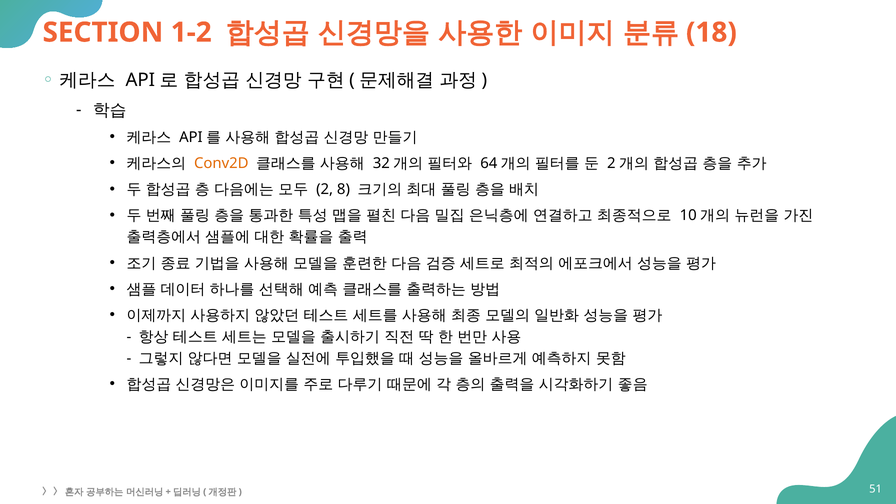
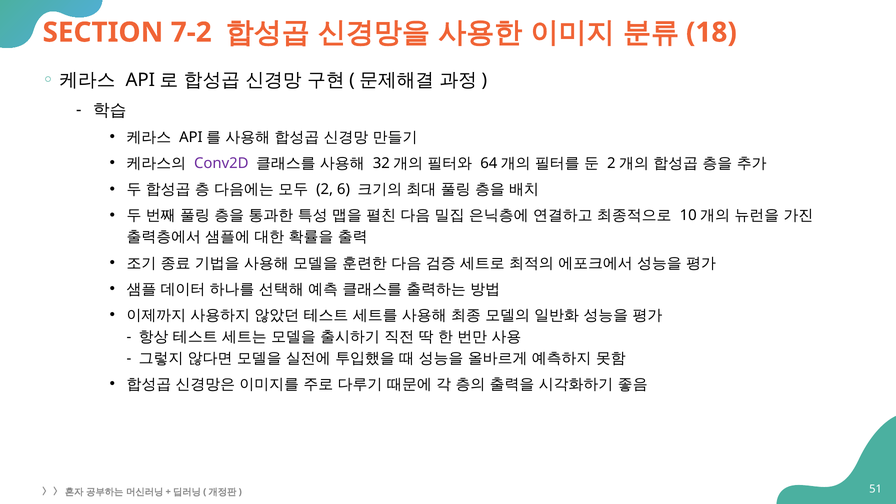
1-2: 1-2 -> 7-2
Conv2D colour: orange -> purple
8: 8 -> 6
